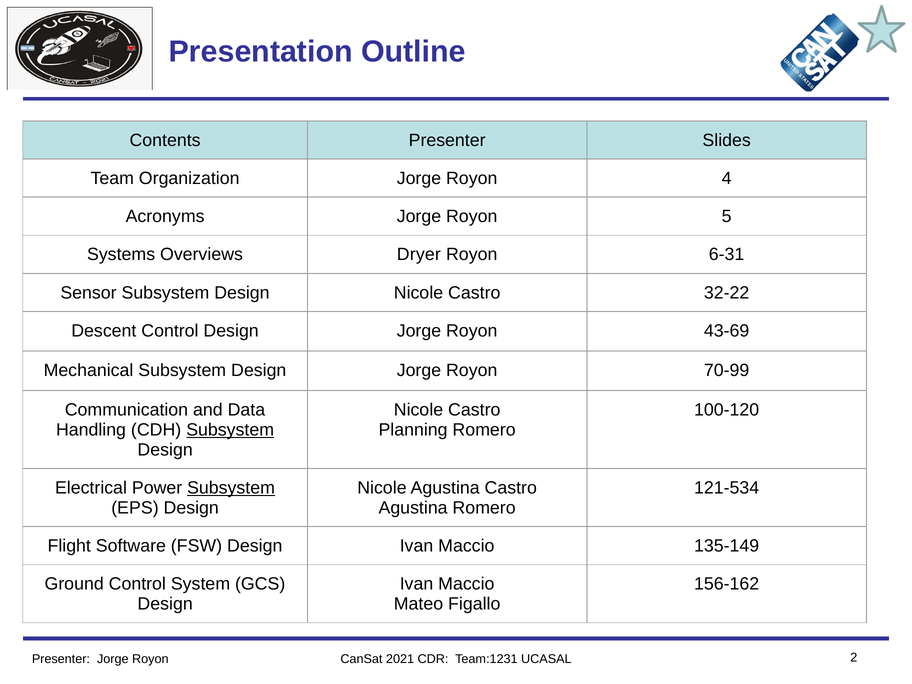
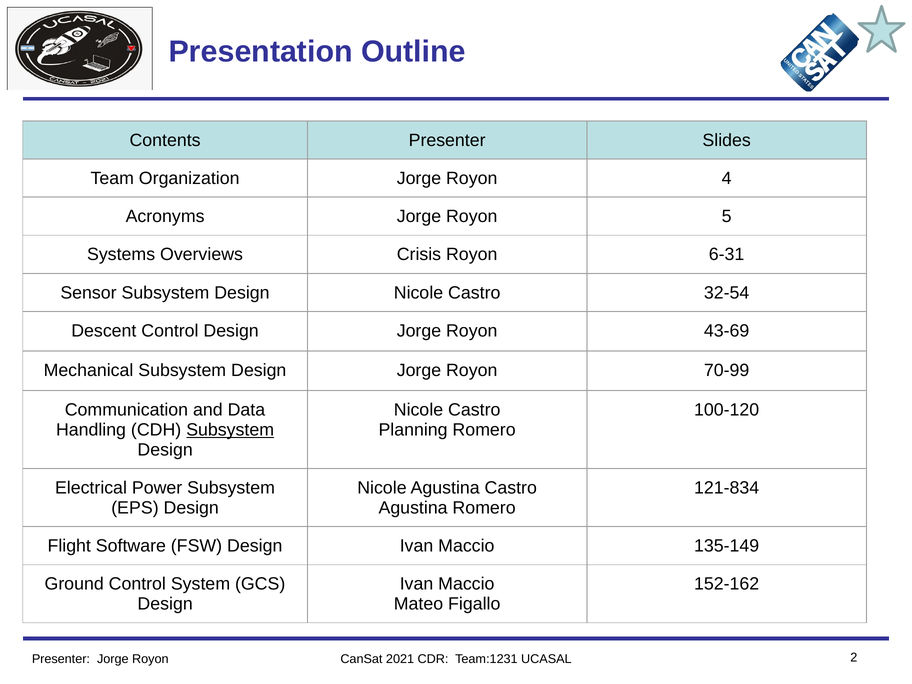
Dryer: Dryer -> Crisis
32-22: 32-22 -> 32-54
Subsystem at (231, 488) underline: present -> none
121-534: 121-534 -> 121-834
156-162: 156-162 -> 152-162
